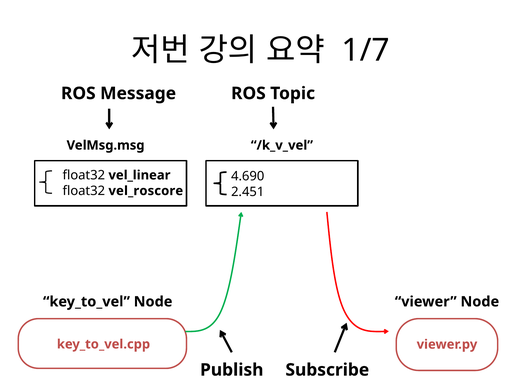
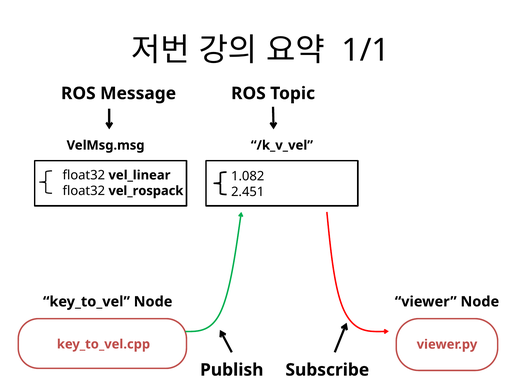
1/7: 1/7 -> 1/1
4.690: 4.690 -> 1.082
vel_roscore: vel_roscore -> vel_rospack
